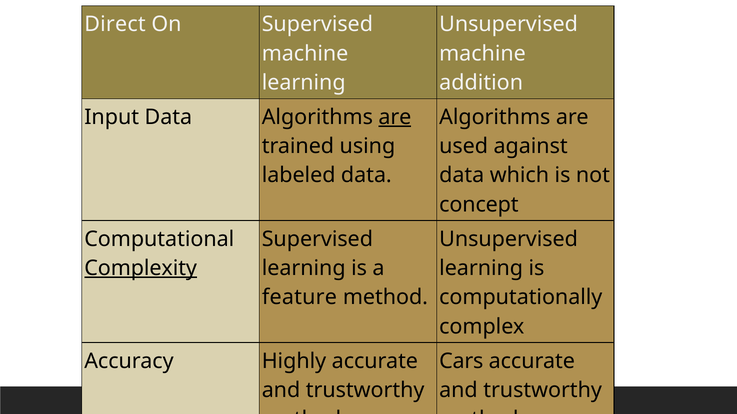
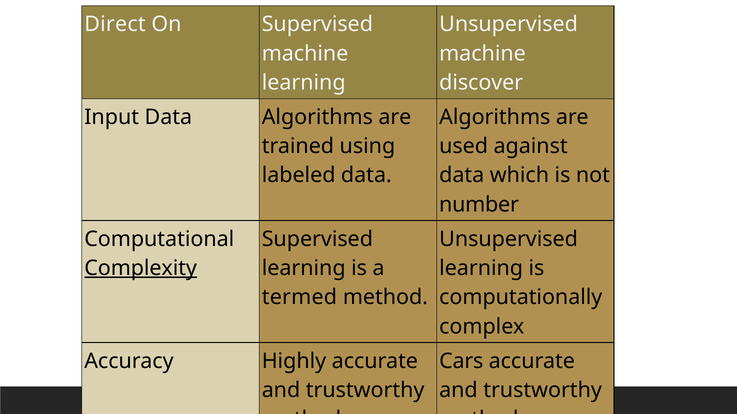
addition: addition -> discover
are at (395, 117) underline: present -> none
concept: concept -> number
feature: feature -> termed
